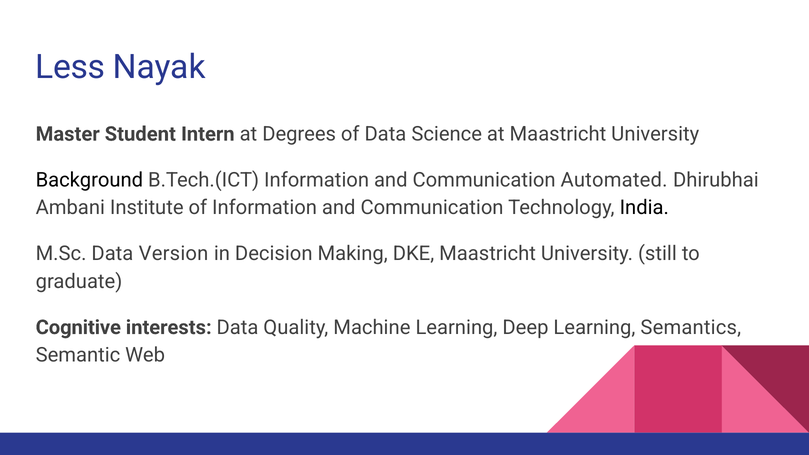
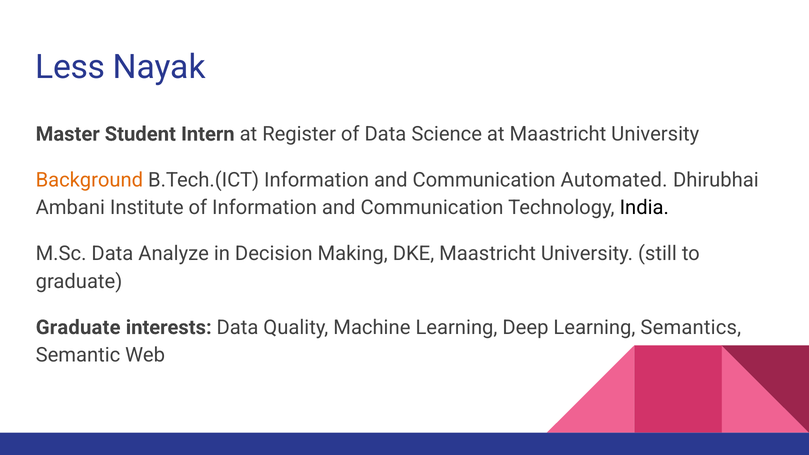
Degrees: Degrees -> Register
Background colour: black -> orange
Version: Version -> Analyze
Cognitive at (78, 327): Cognitive -> Graduate
